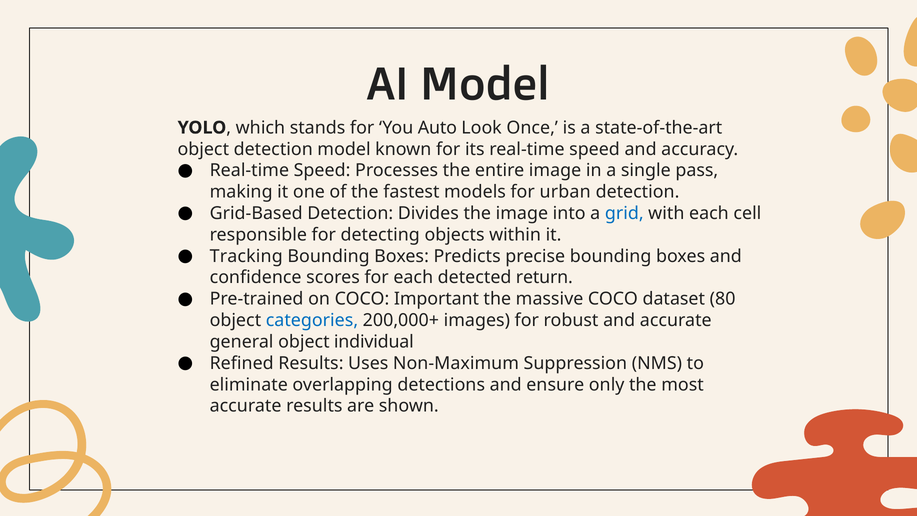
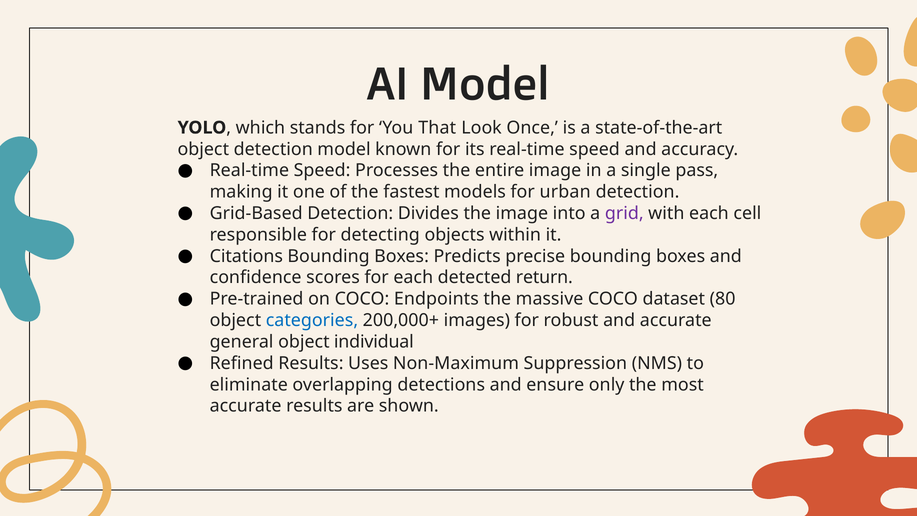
Auto: Auto -> That
grid colour: blue -> purple
Tracking: Tracking -> Citations
Important: Important -> Endpoints
